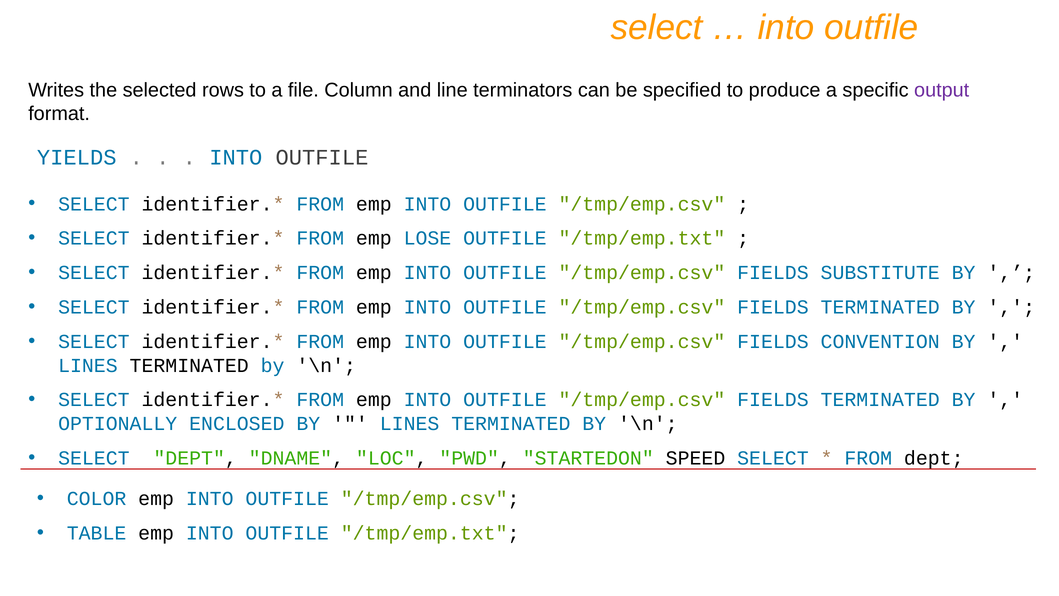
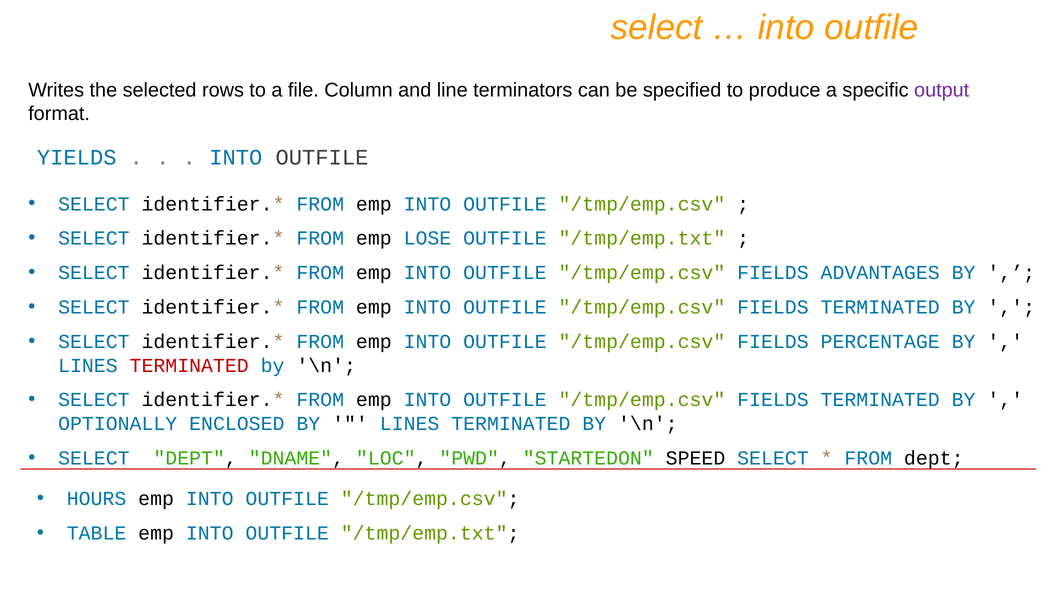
SUBSTITUTE: SUBSTITUTE -> ADVANTAGES
CONVENTION: CONVENTION -> PERCENTAGE
TERMINATED at (189, 365) colour: black -> red
COLOR: COLOR -> HOURS
